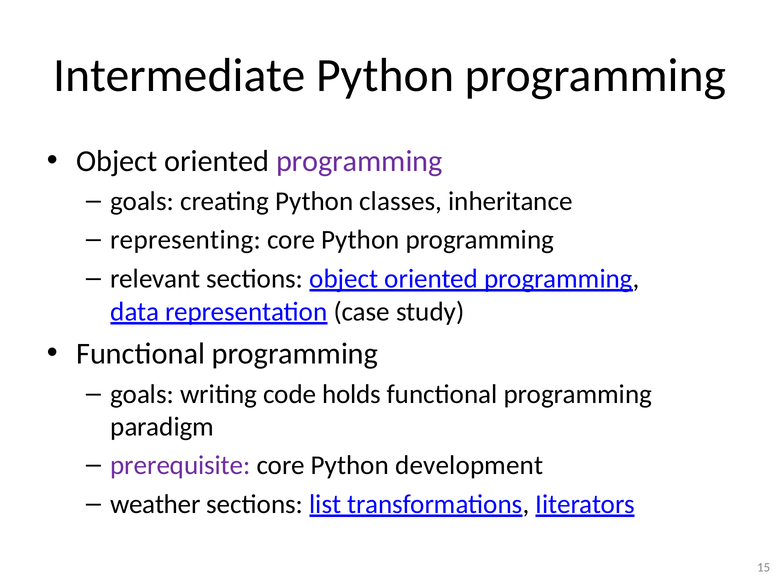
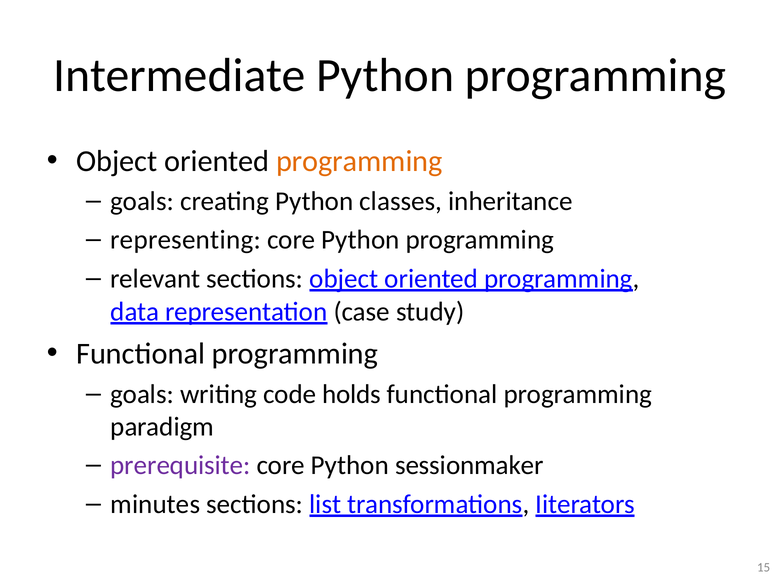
programming at (359, 161) colour: purple -> orange
development: development -> sessionmaker
weather: weather -> minutes
